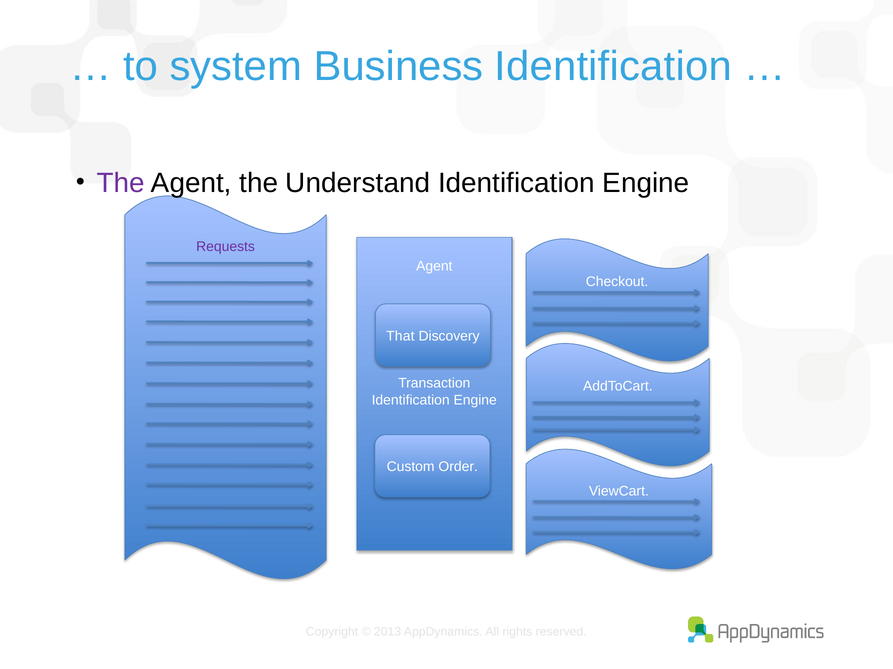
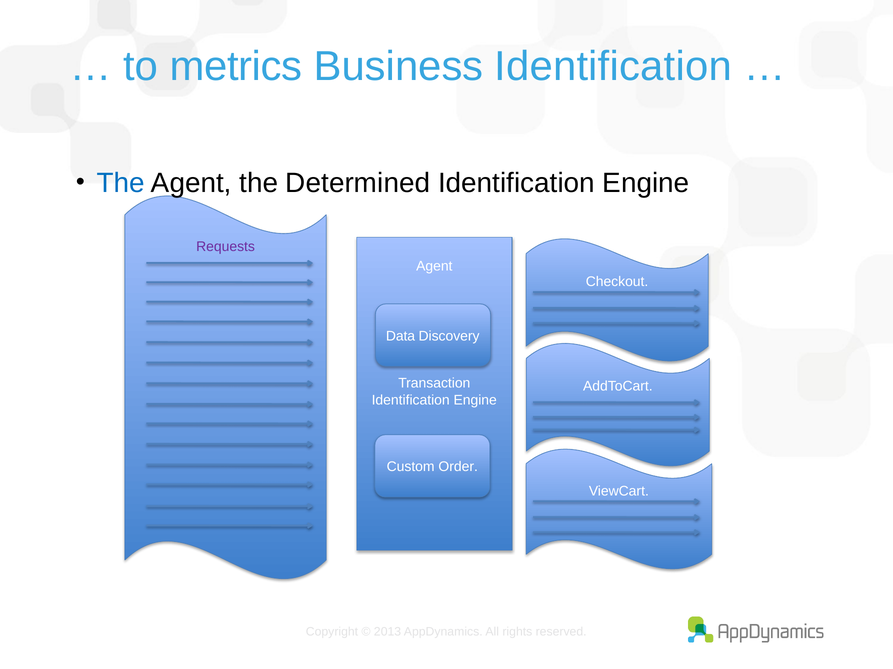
system: system -> metrics
The at (121, 183) colour: purple -> blue
Understand: Understand -> Determined
That: That -> Data
